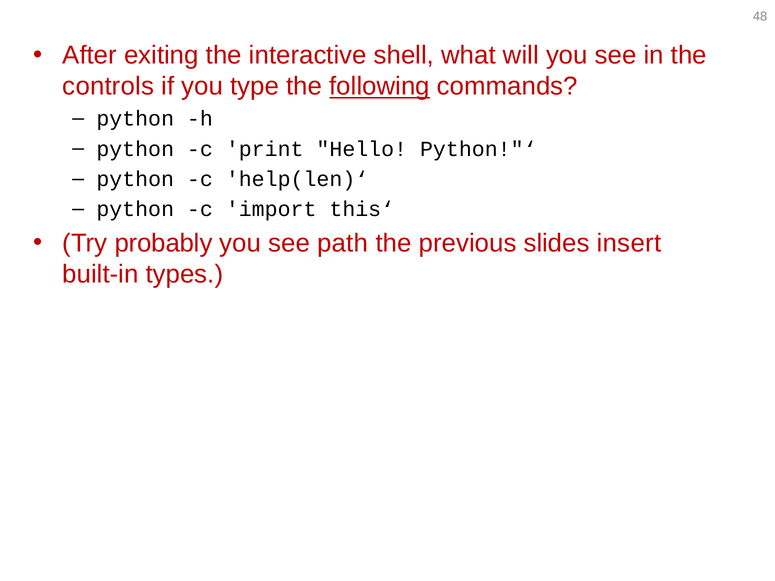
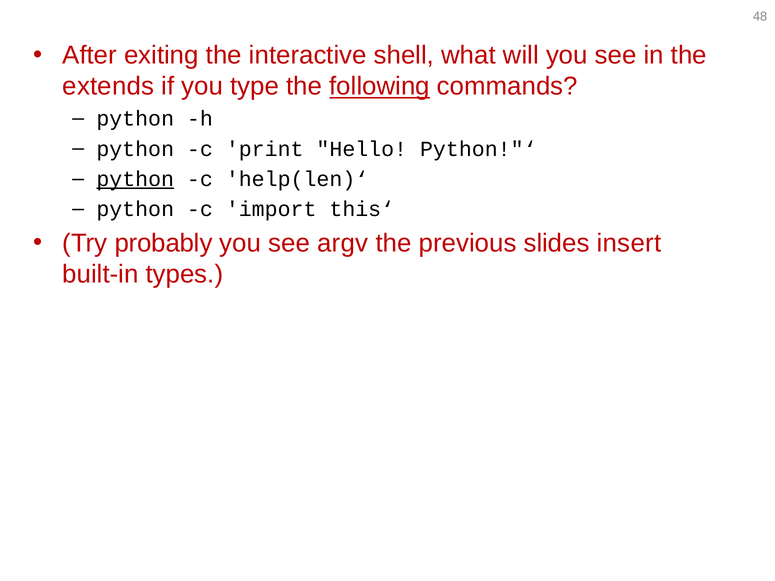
controls: controls -> extends
python at (135, 179) underline: none -> present
path: path -> argv
